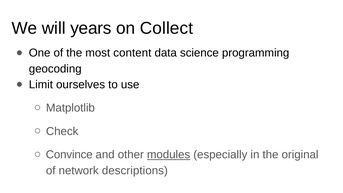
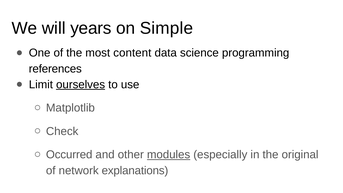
Collect: Collect -> Simple
geocoding: geocoding -> references
ourselves underline: none -> present
Convince: Convince -> Occurred
descriptions: descriptions -> explanations
